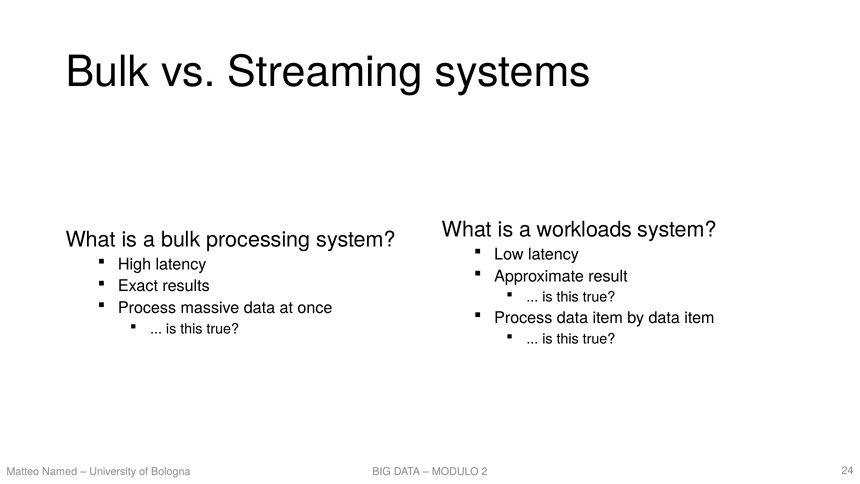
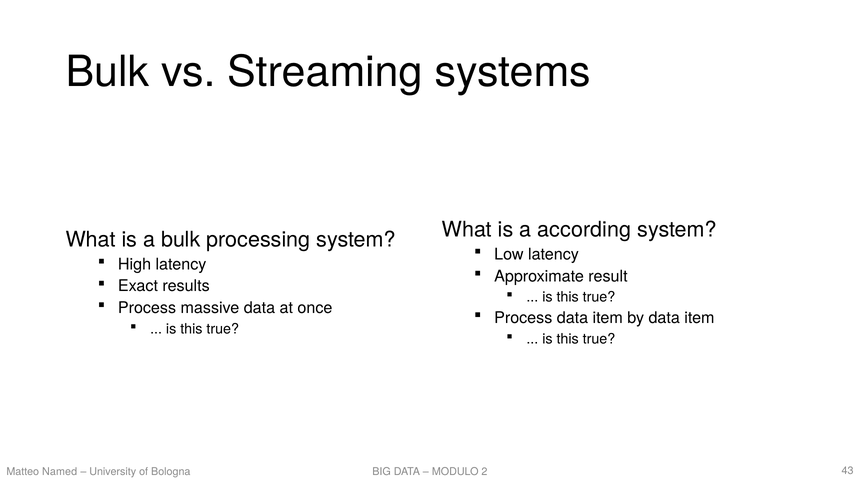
workloads: workloads -> according
24: 24 -> 43
